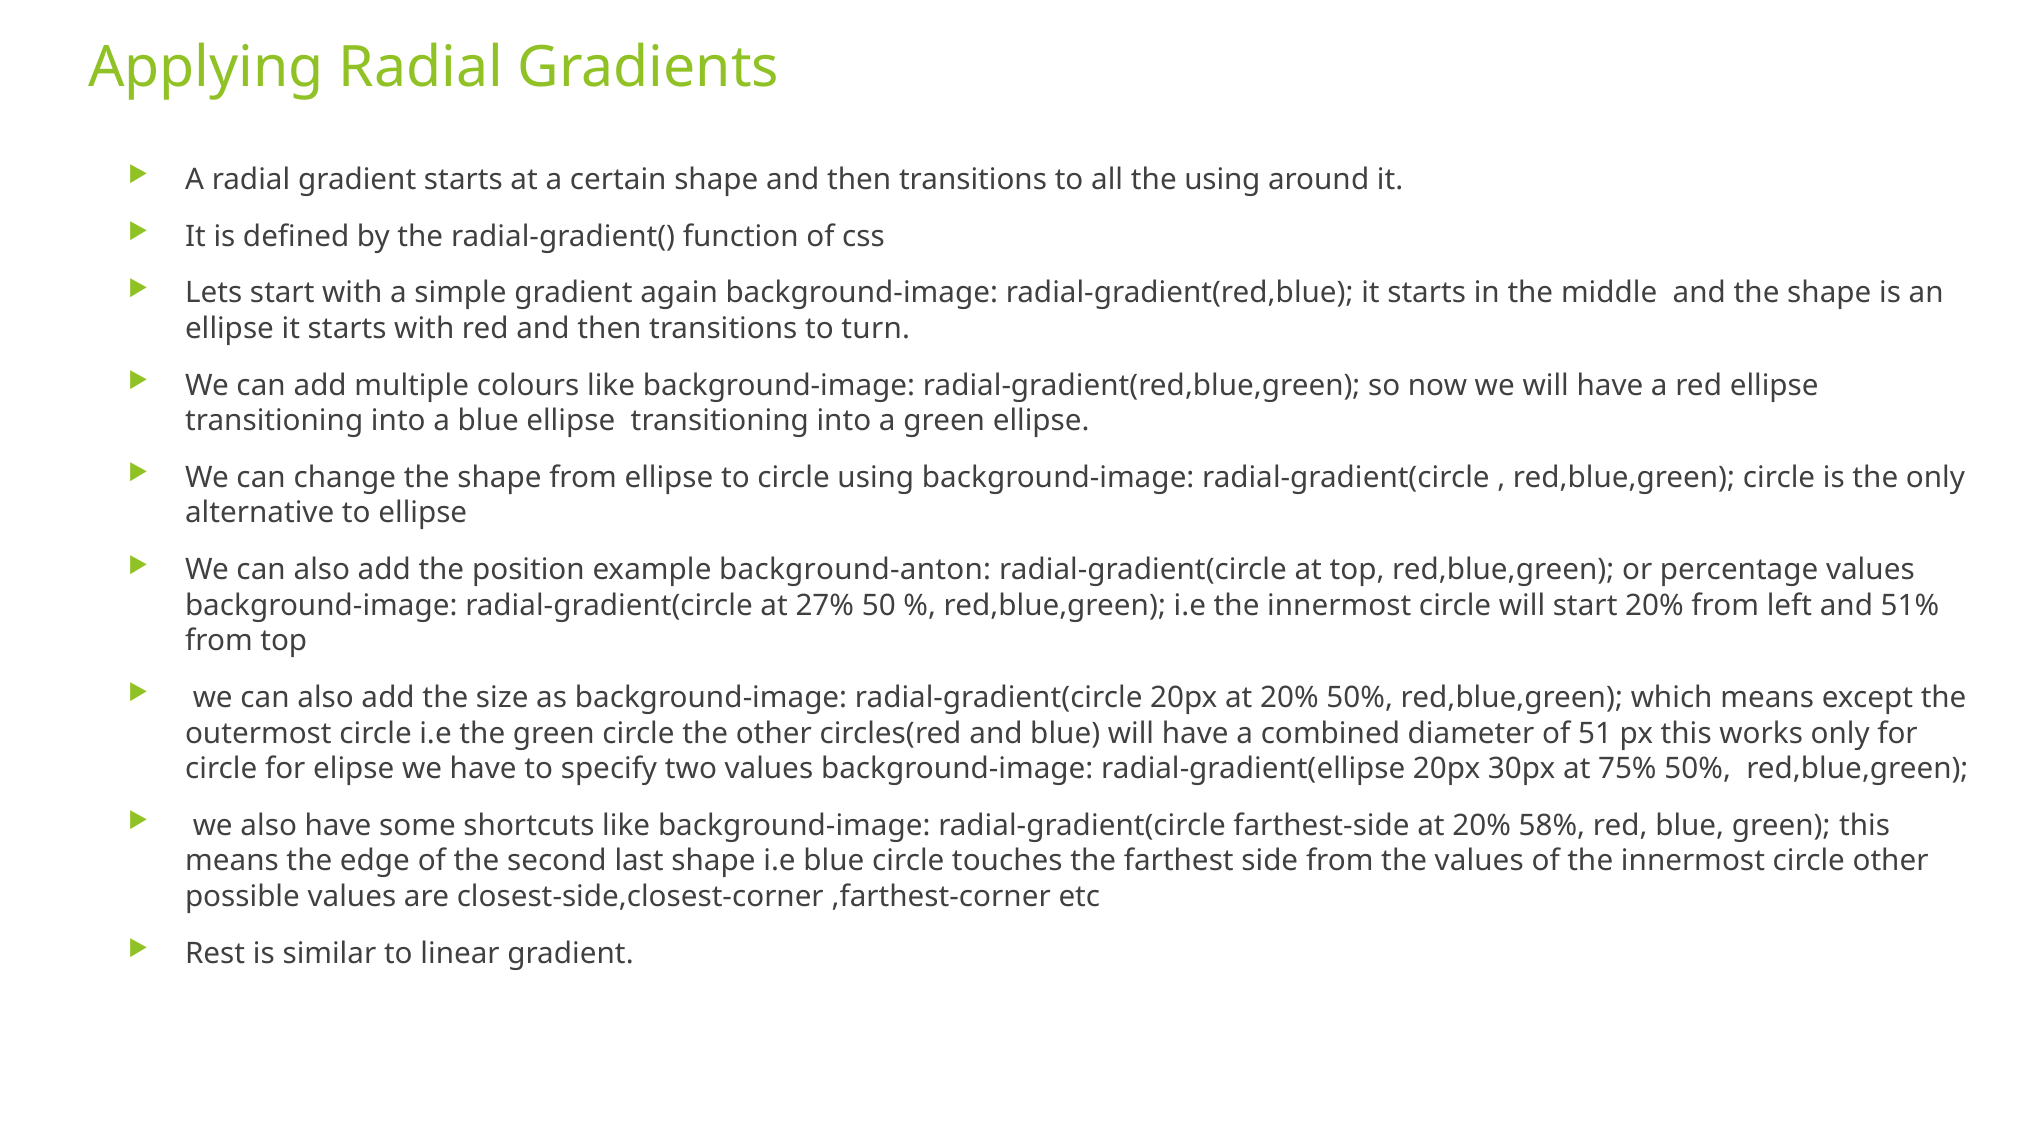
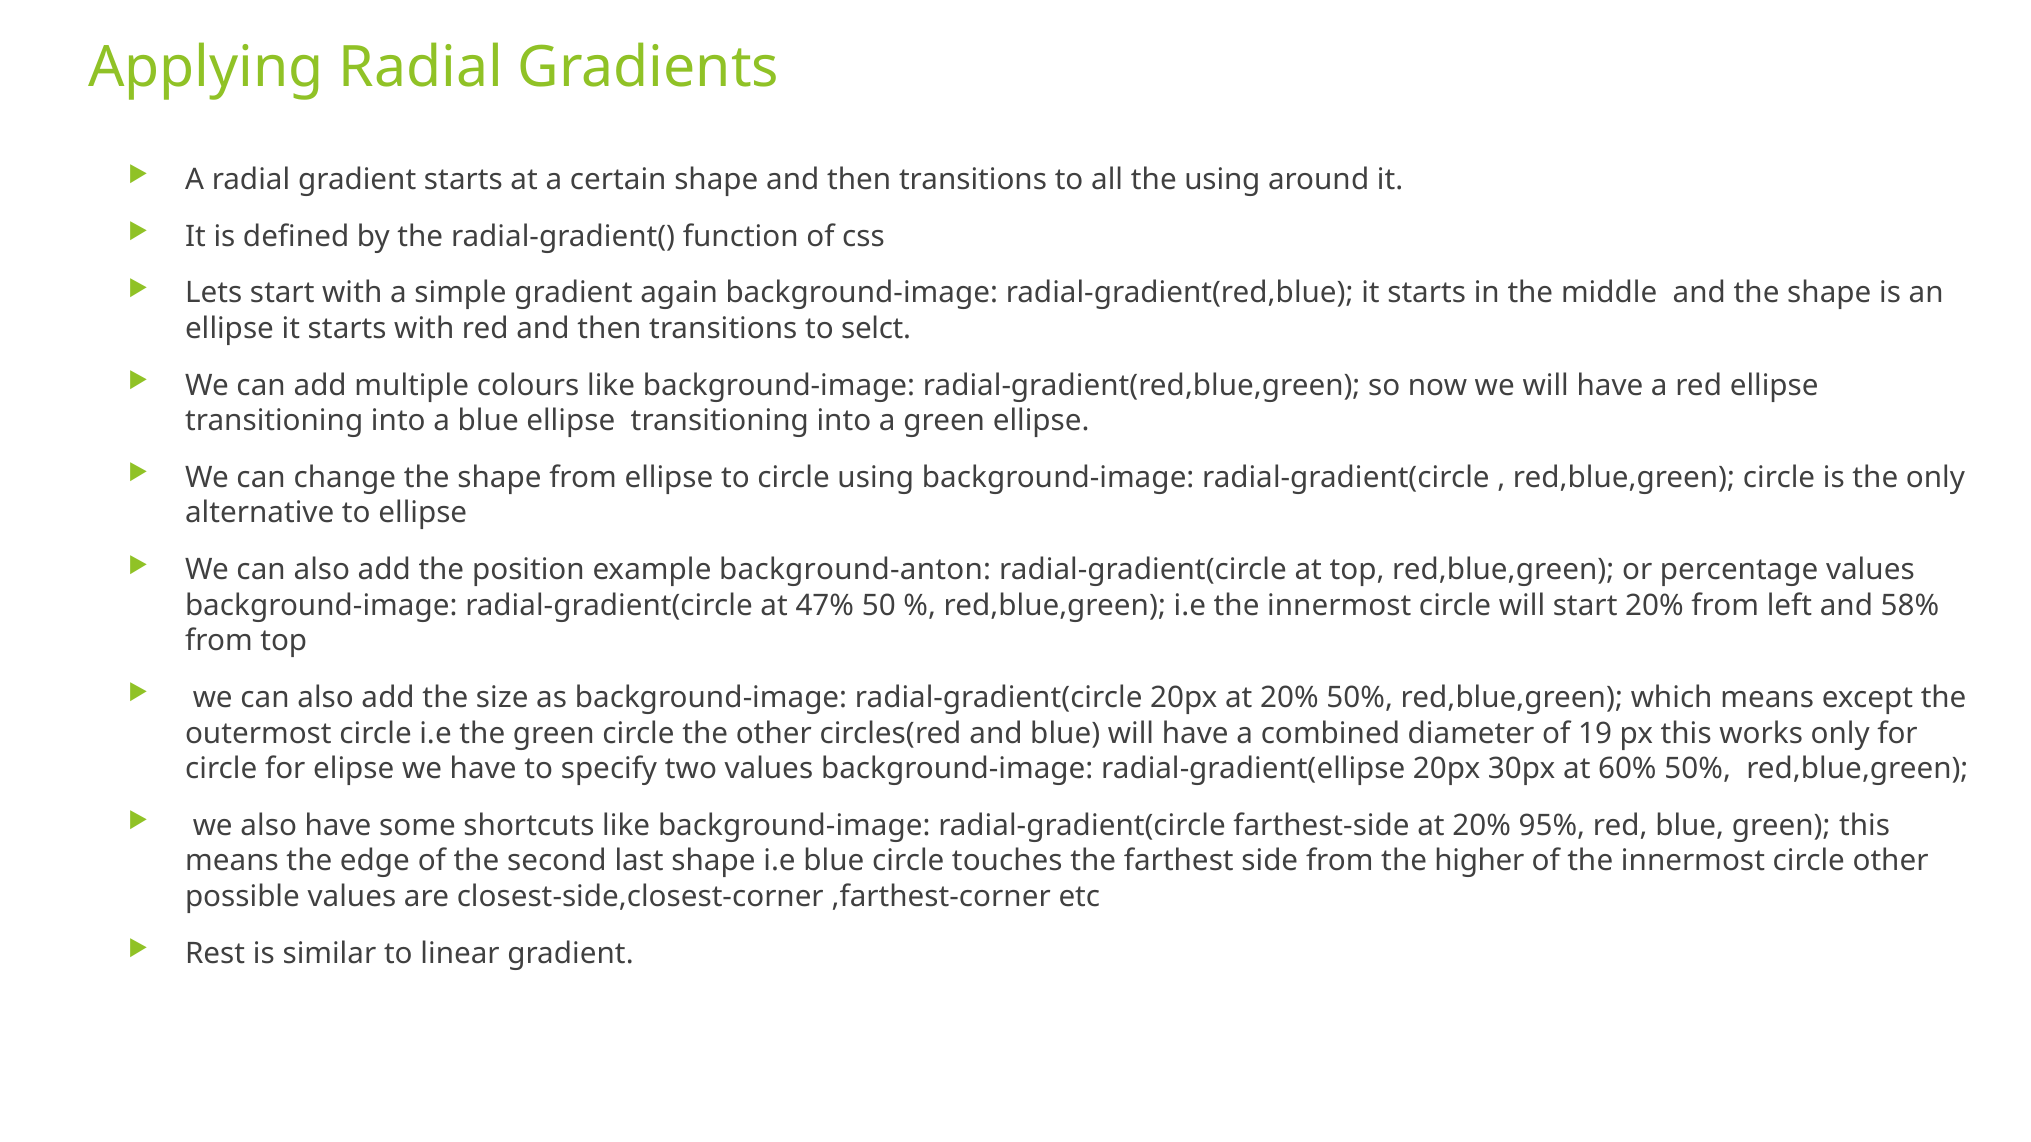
turn: turn -> selct
27%: 27% -> 47%
51%: 51% -> 58%
51: 51 -> 19
75%: 75% -> 60%
58%: 58% -> 95%
the values: values -> higher
